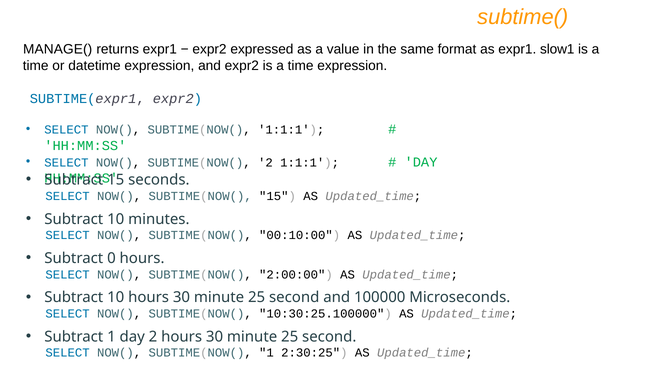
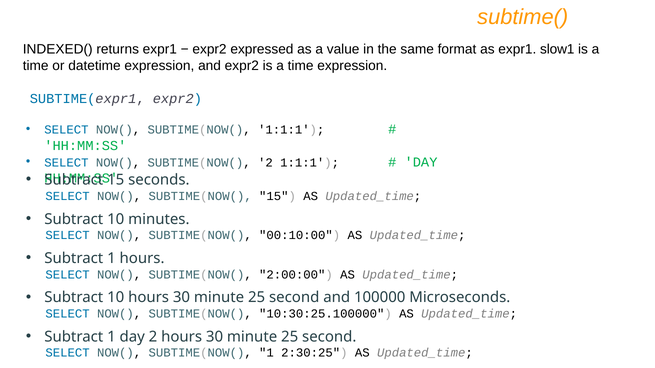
MANAGE(: MANAGE( -> INDEXED(
0 at (111, 259): 0 -> 1
